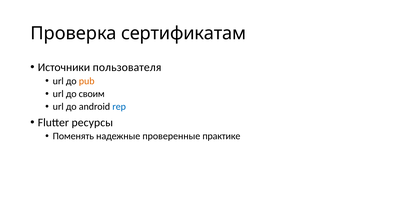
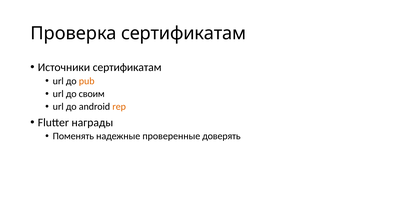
Источники пользователя: пользователя -> сертификатам
rep colour: blue -> orange
ресурсы: ресурсы -> награды
практике: практике -> доверять
